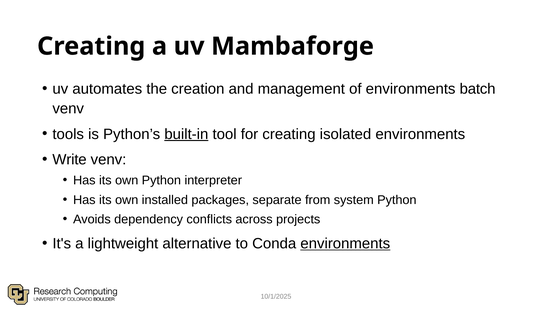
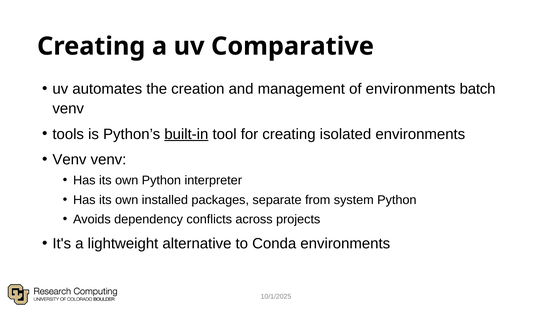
Mambaforge: Mambaforge -> Comparative
Write at (70, 160): Write -> Venv
environments at (345, 244) underline: present -> none
